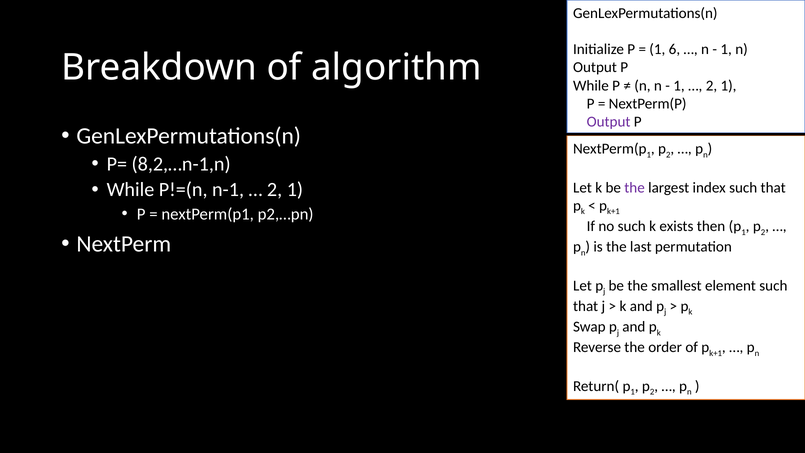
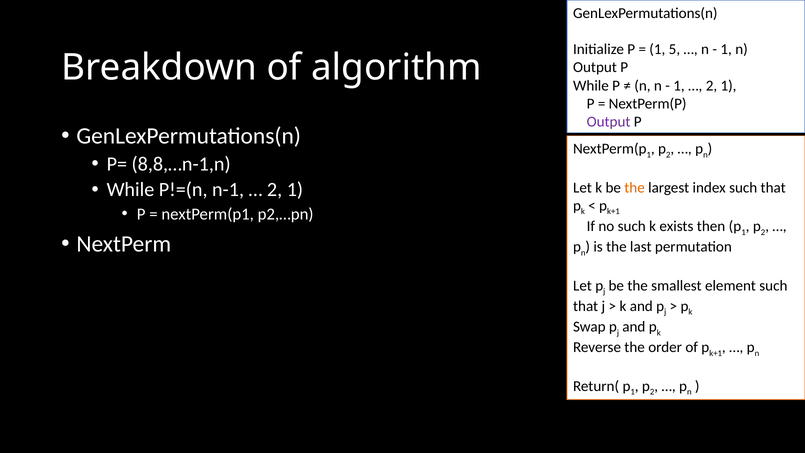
6: 6 -> 5
8,2,…n-1,n: 8,2,…n-1,n -> 8,8,…n-1,n
the at (635, 188) colour: purple -> orange
